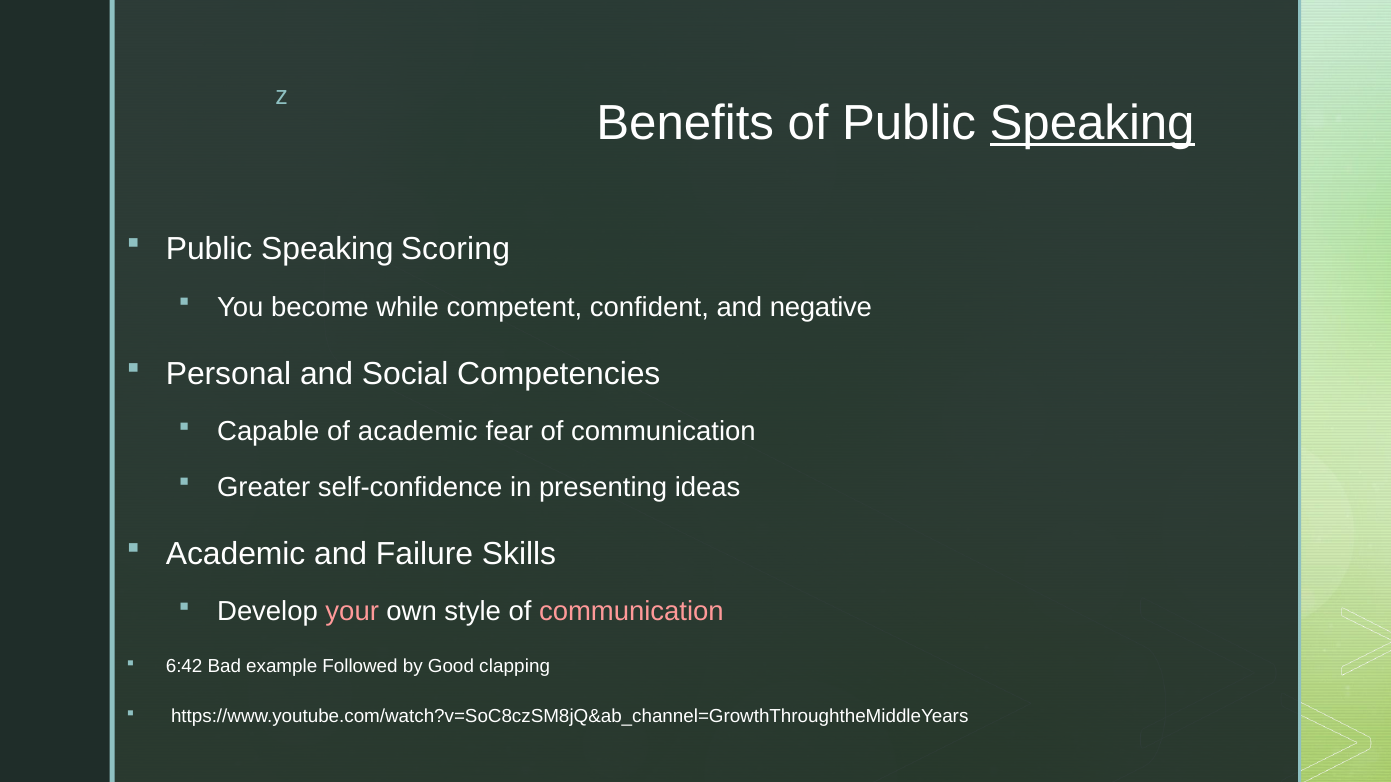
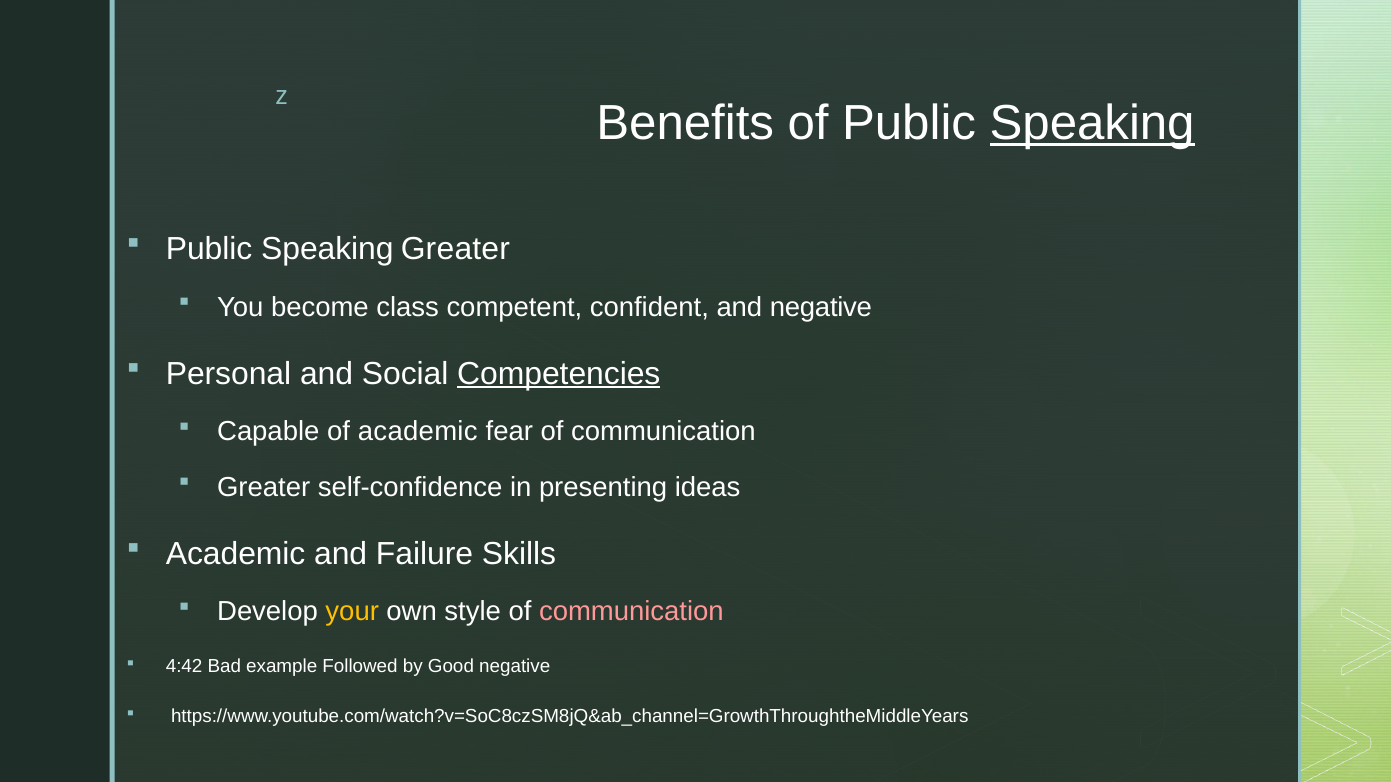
Speaking Scoring: Scoring -> Greater
while: while -> class
Competencies underline: none -> present
your colour: pink -> yellow
6:42: 6:42 -> 4:42
Good clapping: clapping -> negative
